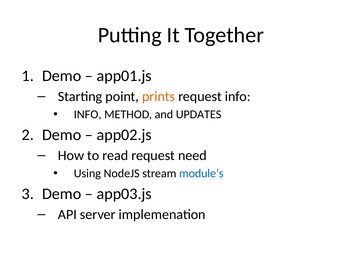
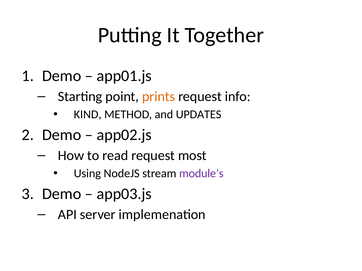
INFO at (88, 115): INFO -> KIND
need: need -> most
module’s colour: blue -> purple
